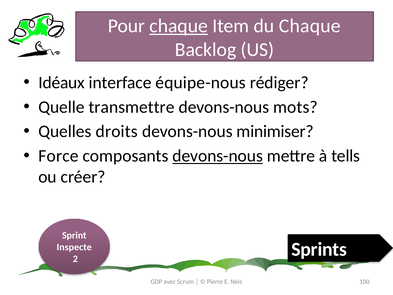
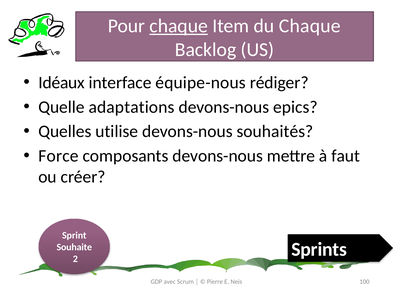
transmettre: transmettre -> adaptations
mots: mots -> epics
droits: droits -> utilise
minimiser: minimiser -> souhaités
devons-nous at (218, 156) underline: present -> none
tells: tells -> faut
Inspecte: Inspecte -> Souhaite
